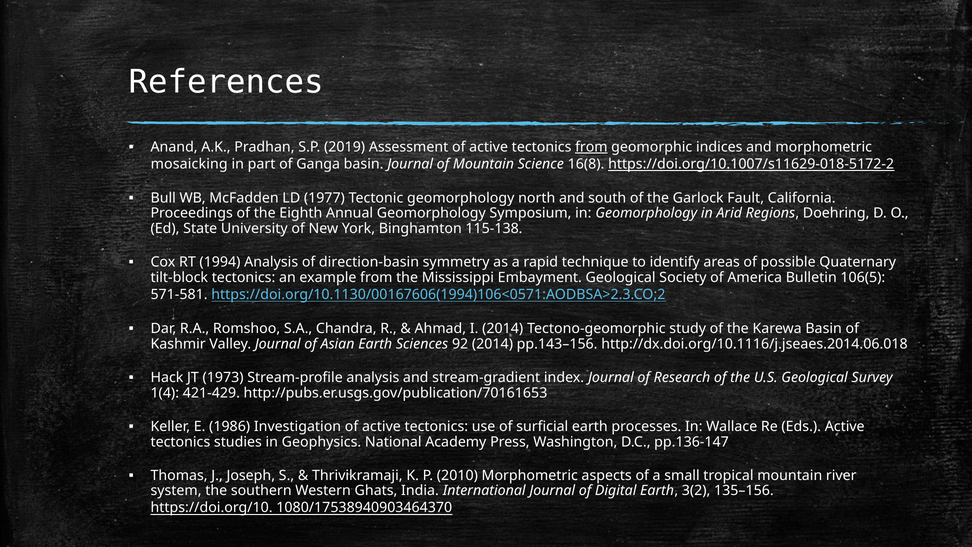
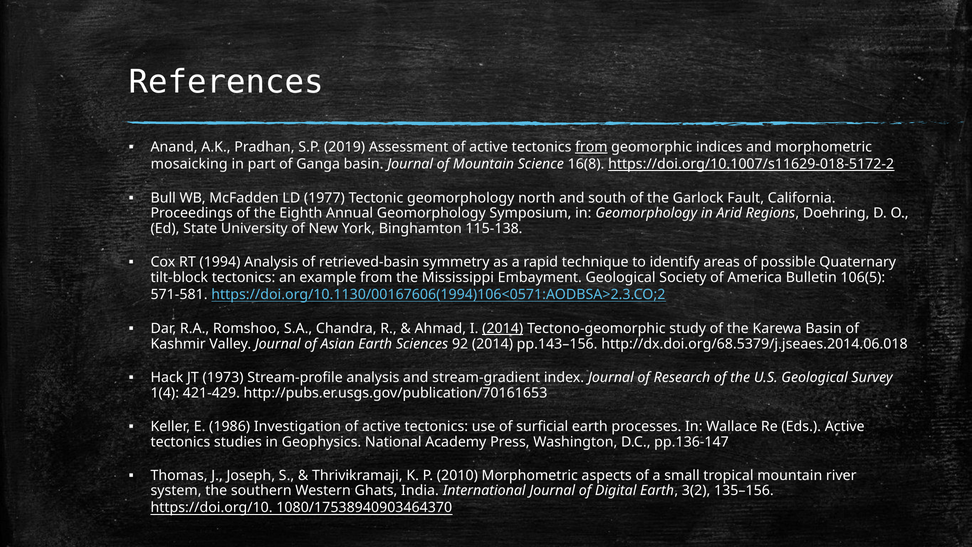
direction-basin: direction-basin -> retrieved-basin
2014 at (503, 329) underline: none -> present
http://dx.doi.org/10.1116/j.jseaes.2014.06.018: http://dx.doi.org/10.1116/j.jseaes.2014.06.018 -> http://dx.doi.org/68.5379/j.jseaes.2014.06.018
